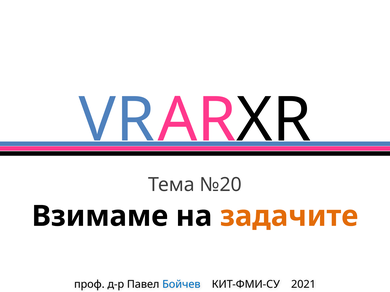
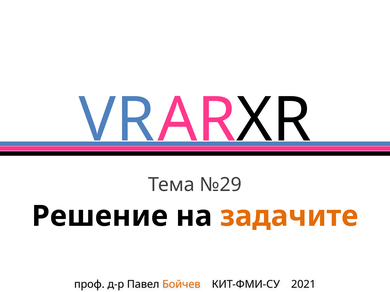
№20: №20 -> №29
Взимаме: Взимаме -> Решение
Бойчев colour: blue -> orange
